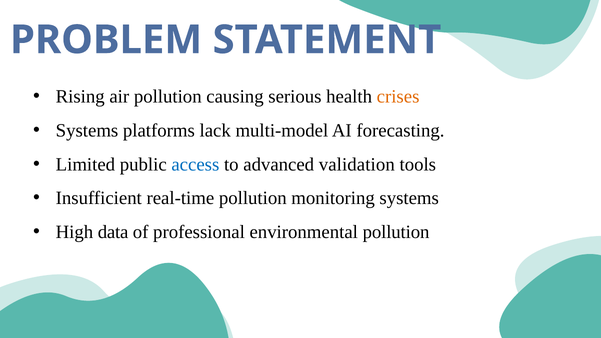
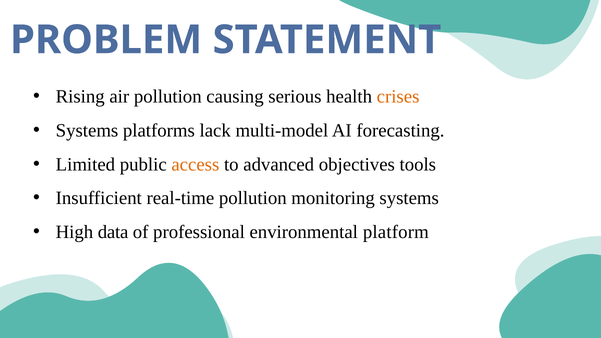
access colour: blue -> orange
validation: validation -> objectives
environmental pollution: pollution -> platform
